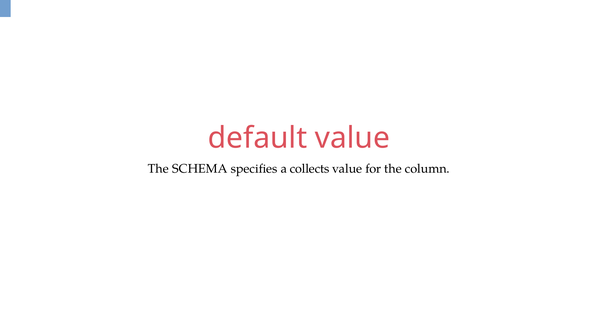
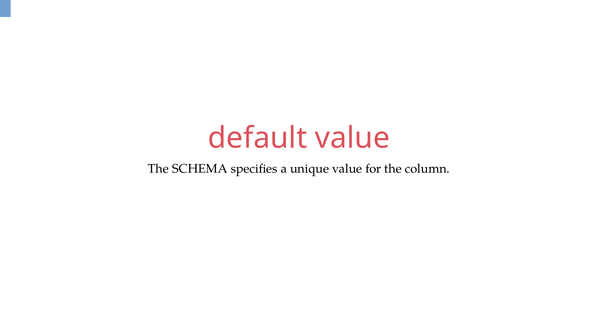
collects: collects -> unique
